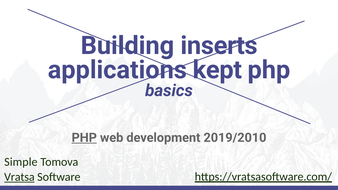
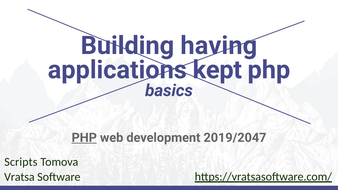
inserts: inserts -> having
2019/2010: 2019/2010 -> 2019/2047
Simple: Simple -> Scripts
Vratsa underline: present -> none
